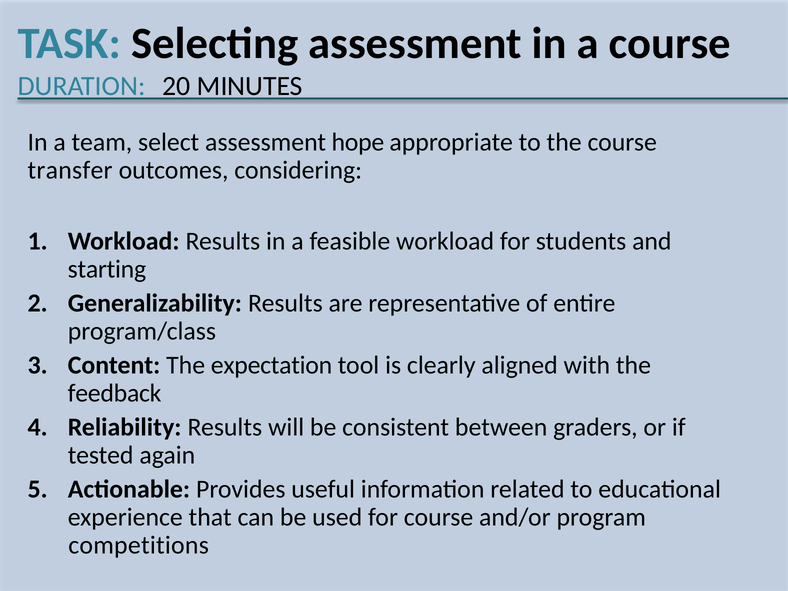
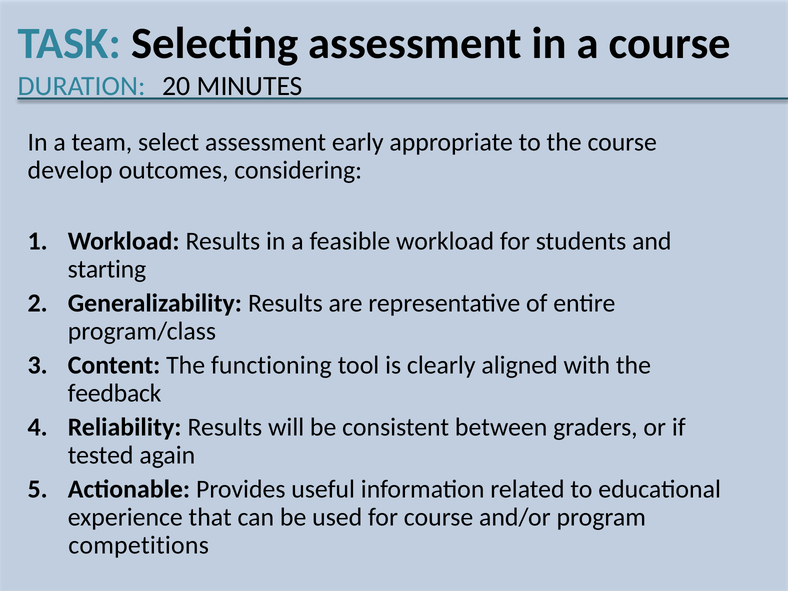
hope: hope -> early
transfer: transfer -> develop
expectation: expectation -> functioning
